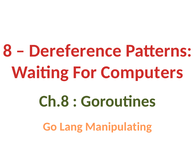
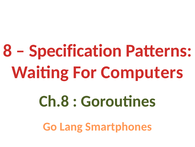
Dereference: Dereference -> Specification
Manipulating: Manipulating -> Smartphones
